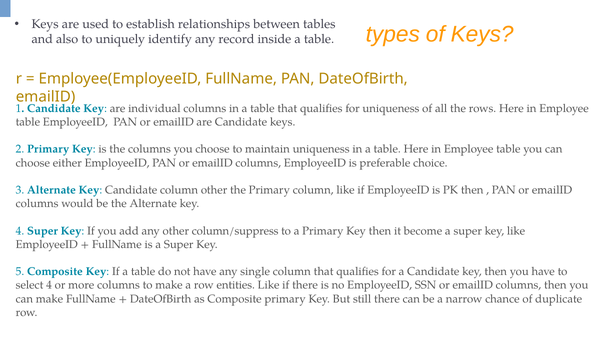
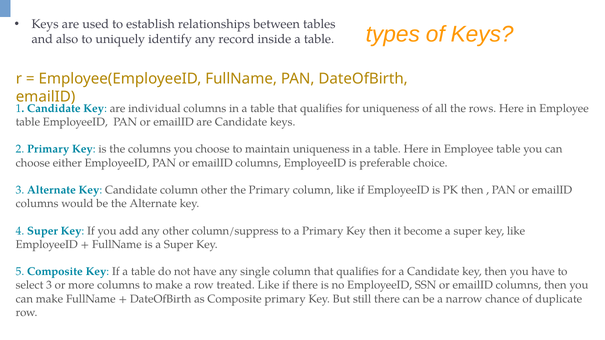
select 4: 4 -> 3
entities: entities -> treated
